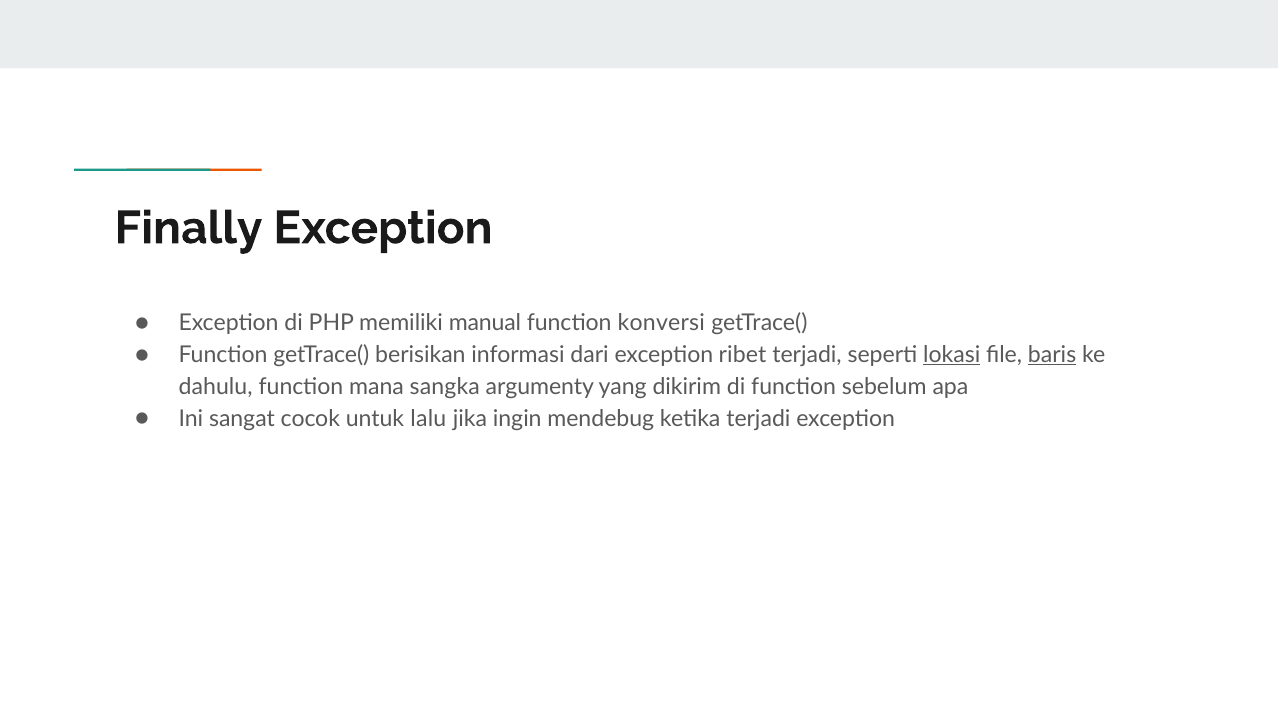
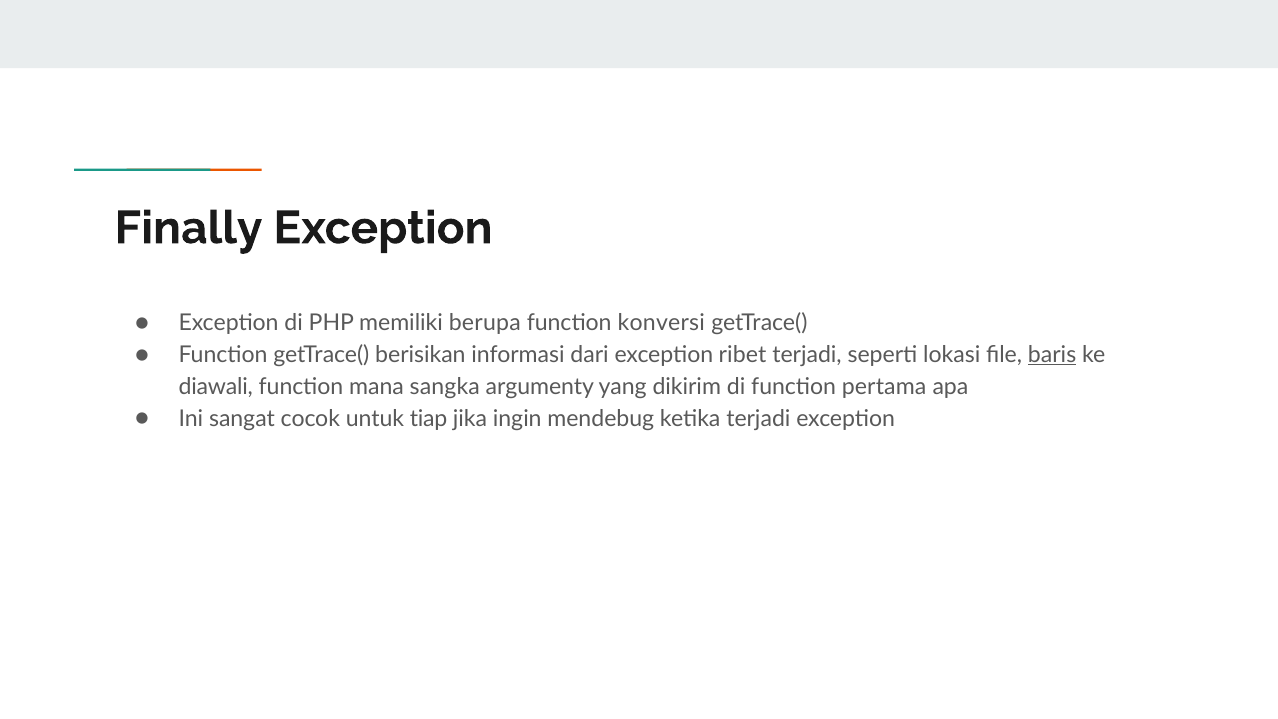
manual: manual -> berupa
lokasi underline: present -> none
dahulu: dahulu -> diawali
sebelum: sebelum -> pertama
lalu: lalu -> tiap
